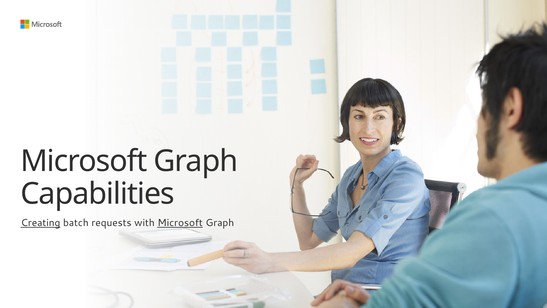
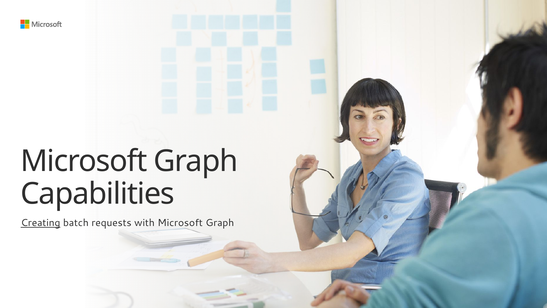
Microsoft at (180, 223) underline: present -> none
